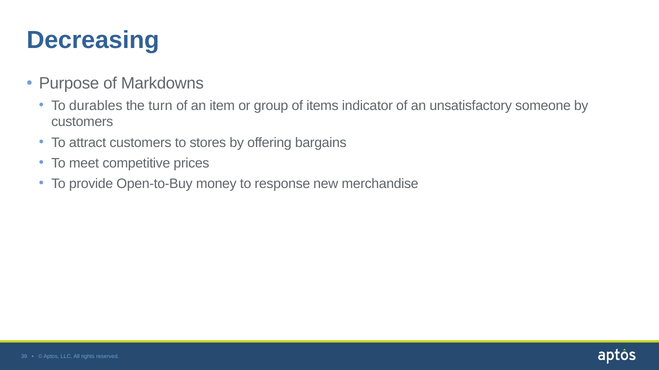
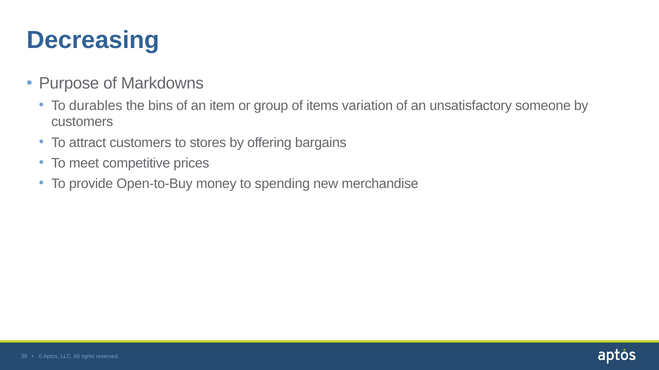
turn: turn -> bins
indicator: indicator -> variation
response: response -> spending
